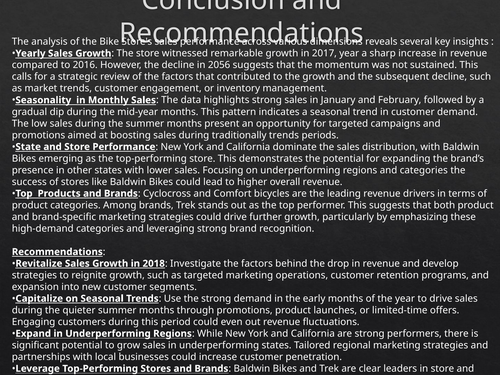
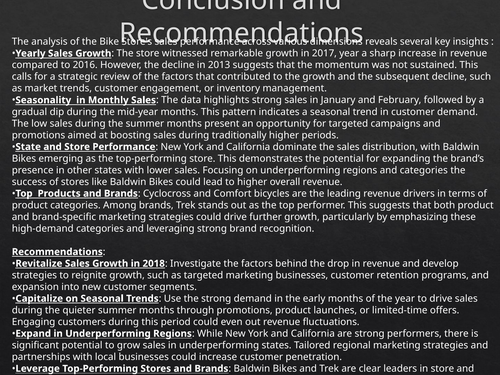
2056: 2056 -> 2013
traditionally trends: trends -> higher
marketing operations: operations -> businesses
